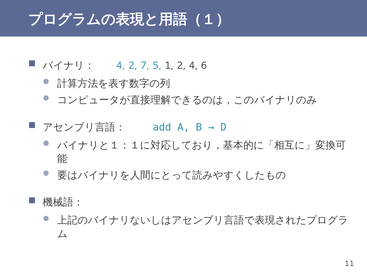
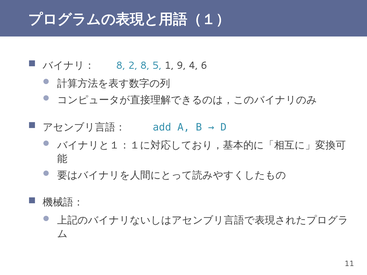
4 at (121, 66): 4 -> 8
2 7: 7 -> 8
1 2: 2 -> 9
